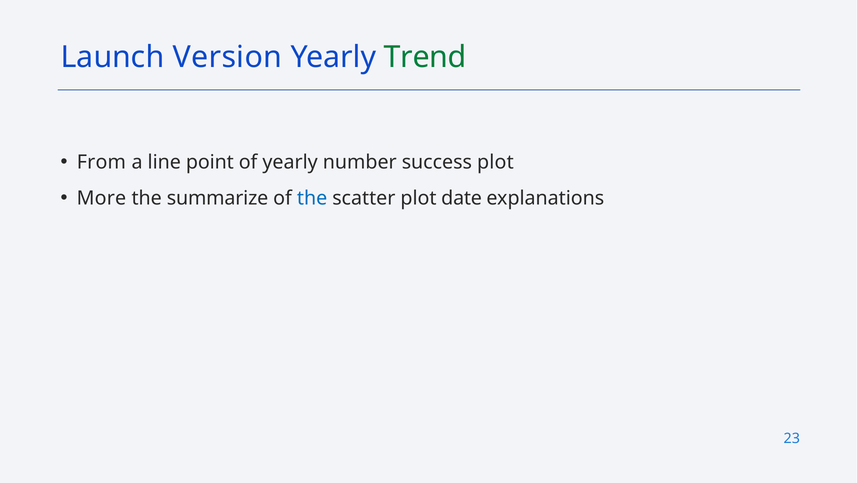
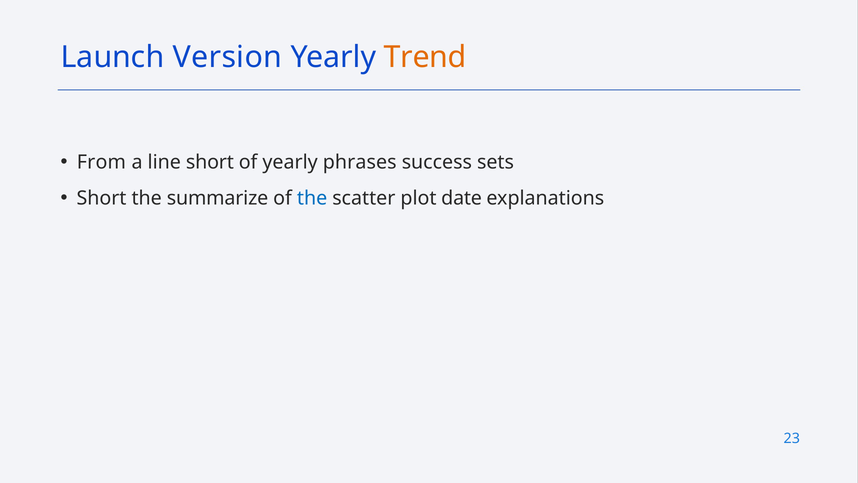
Trend colour: green -> orange
line point: point -> short
number: number -> phrases
success plot: plot -> sets
More at (101, 198): More -> Short
